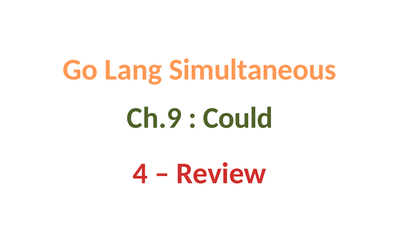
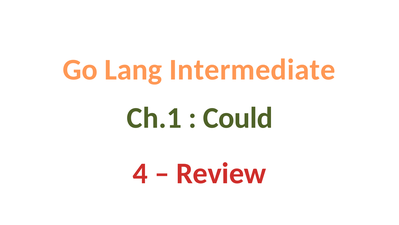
Simultaneous: Simultaneous -> Intermediate
Ch.9: Ch.9 -> Ch.1
